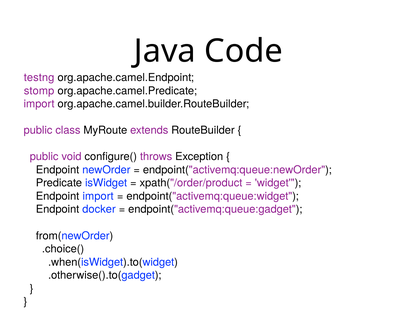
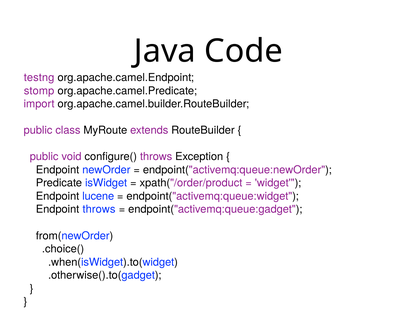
Endpoint import: import -> lucene
Endpoint docker: docker -> throws
